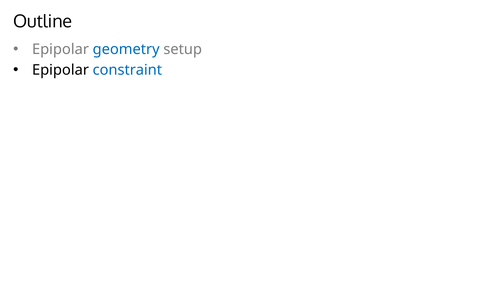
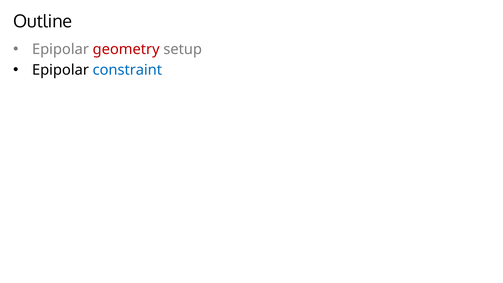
geometry colour: blue -> red
